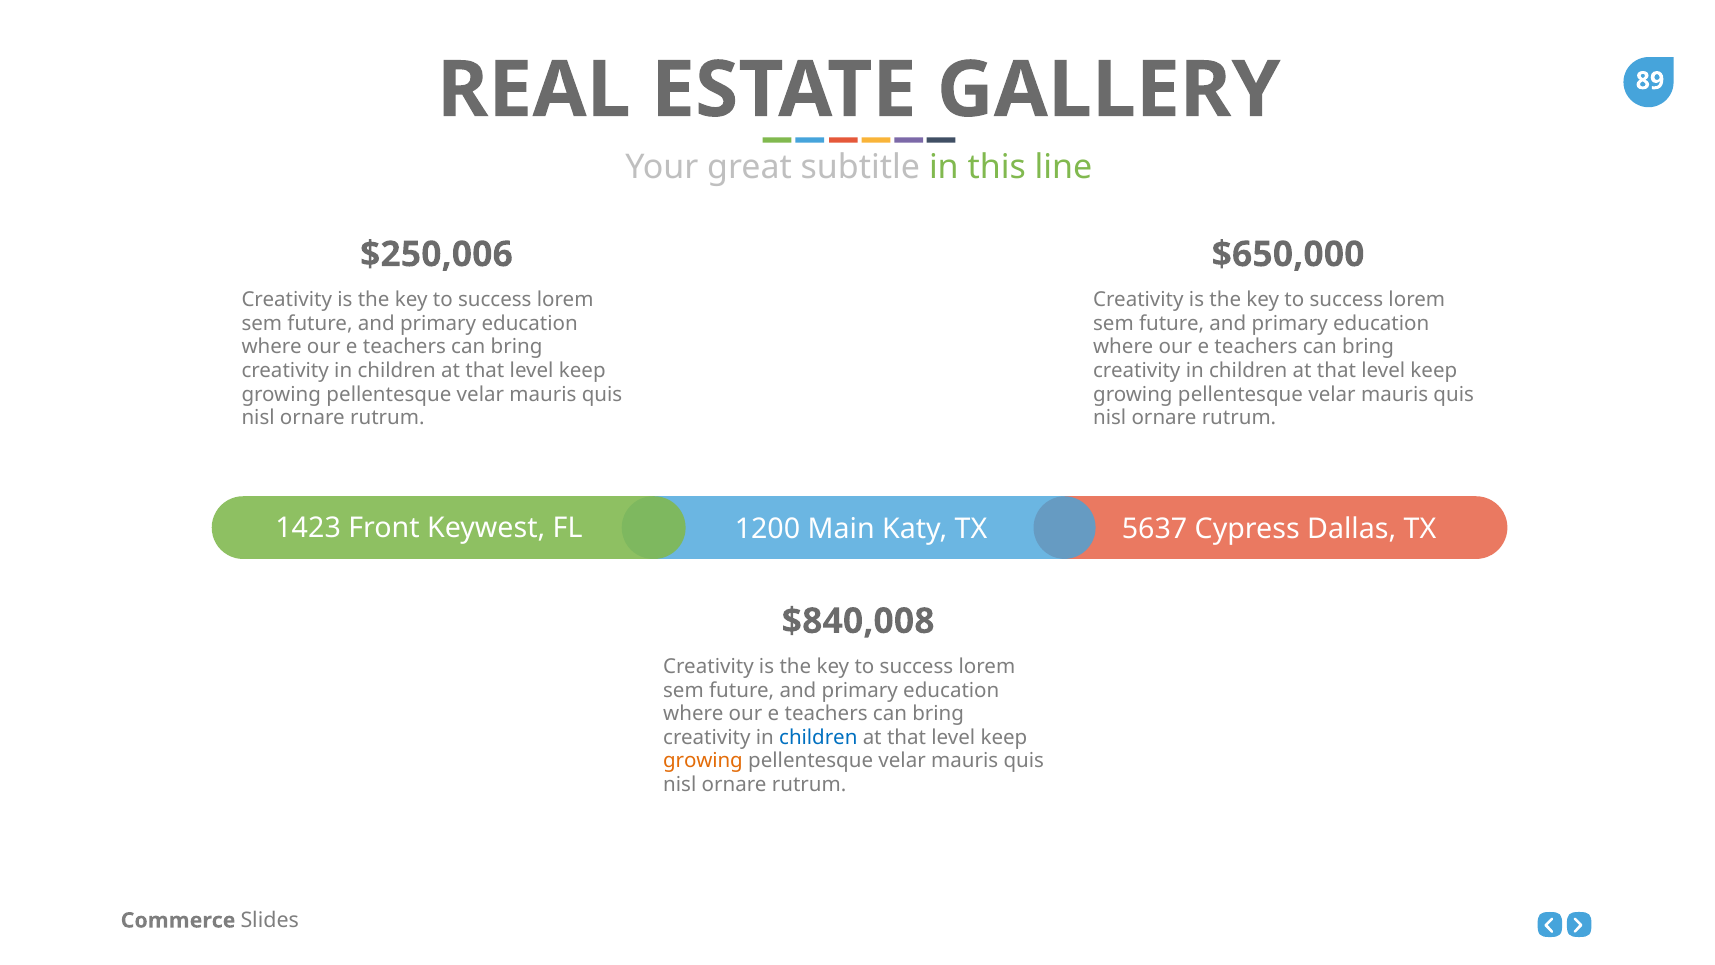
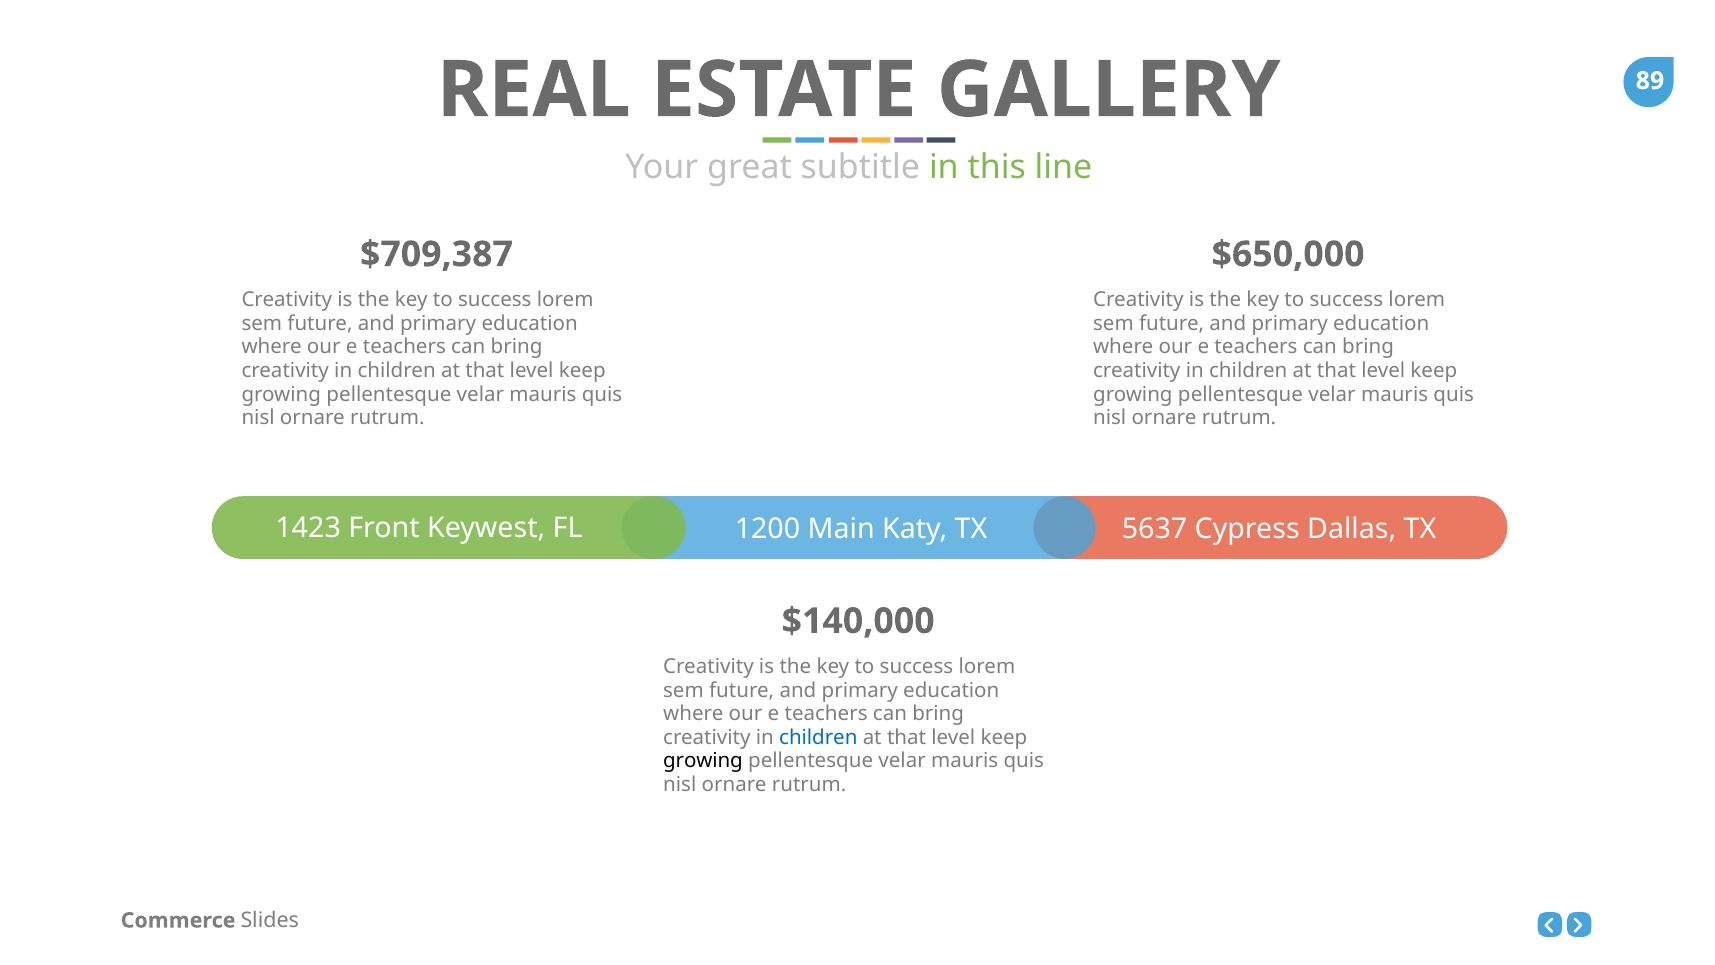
$250,006: $250,006 -> $709,387
$840,008: $840,008 -> $140,000
growing at (703, 761) colour: orange -> black
